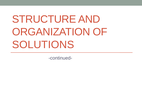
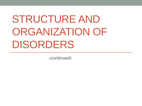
SOLUTIONS: SOLUTIONS -> DISORDERS
